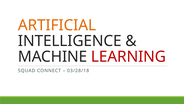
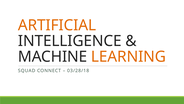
LEARNING colour: red -> orange
